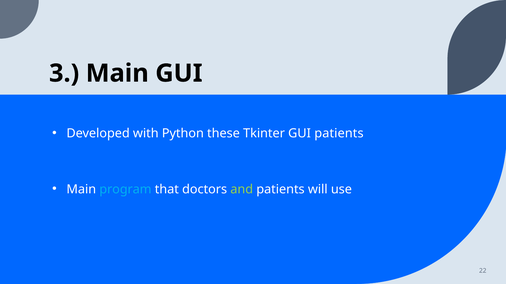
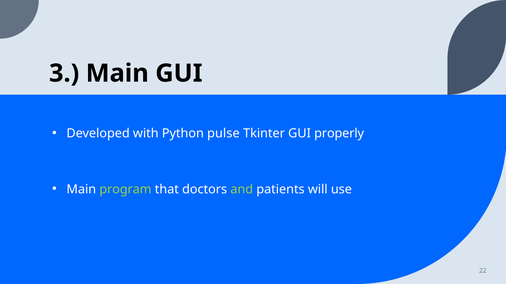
these: these -> pulse
GUI patients: patients -> properly
program colour: light blue -> light green
